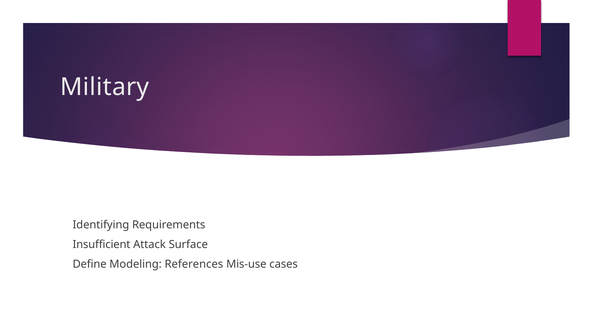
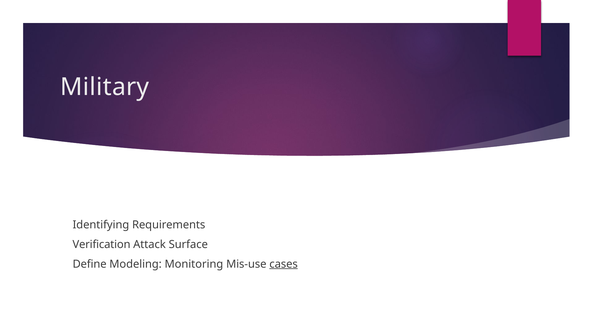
Insufficient: Insufficient -> Verification
References: References -> Monitoring
cases underline: none -> present
